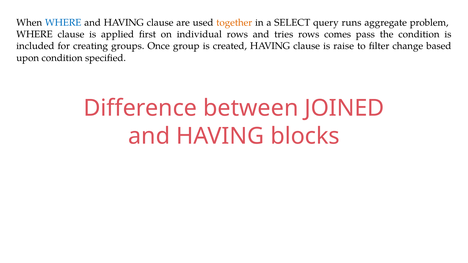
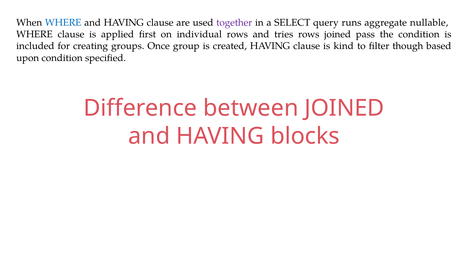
together colour: orange -> purple
problem: problem -> nullable
rows comes: comes -> joined
raise: raise -> kind
change: change -> though
